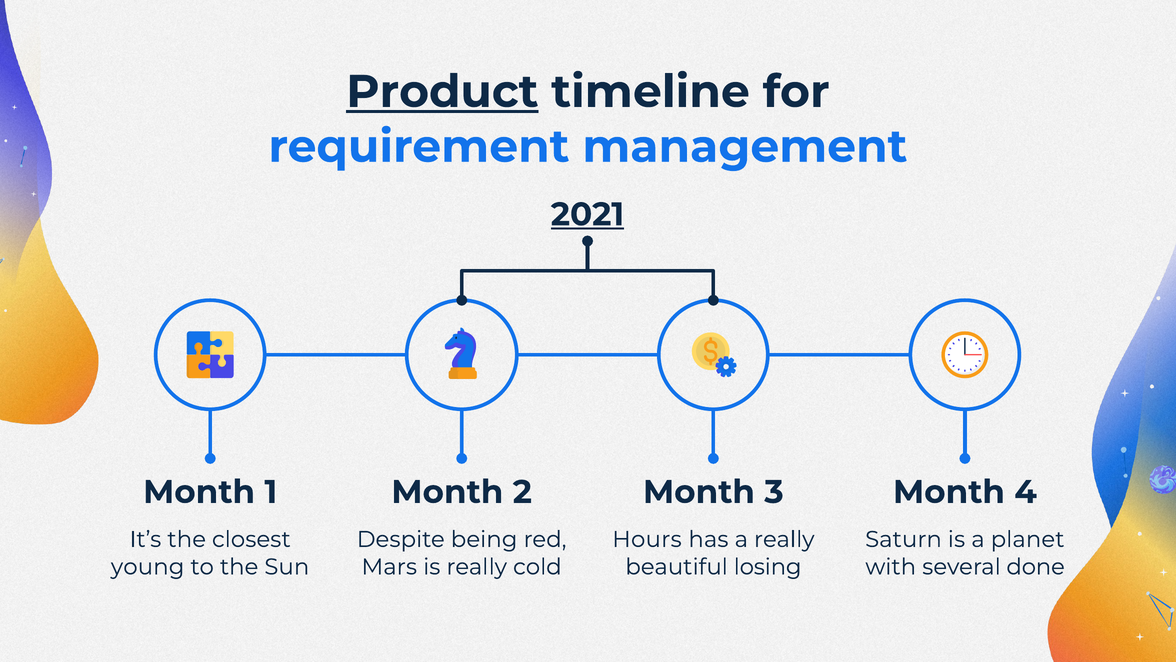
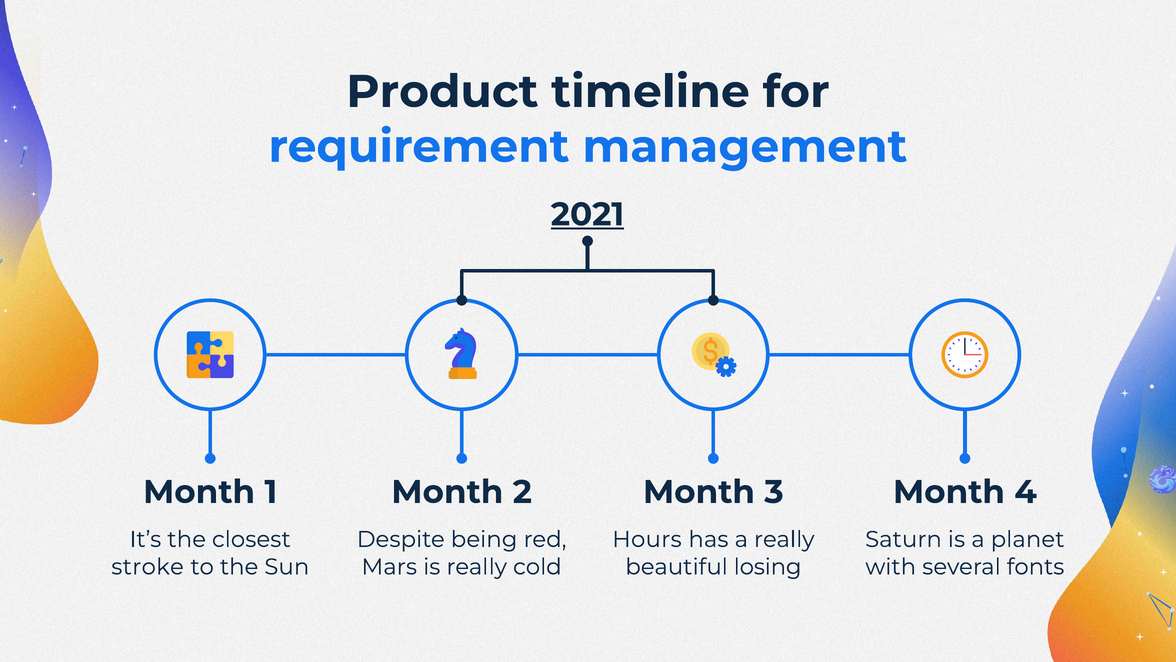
Product underline: present -> none
young: young -> stroke
done: done -> fonts
